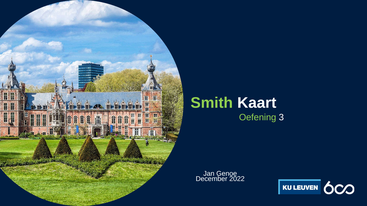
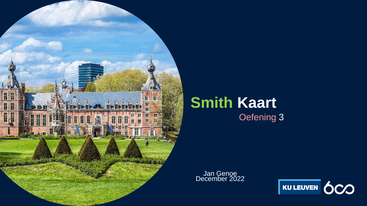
Oefening colour: light green -> pink
